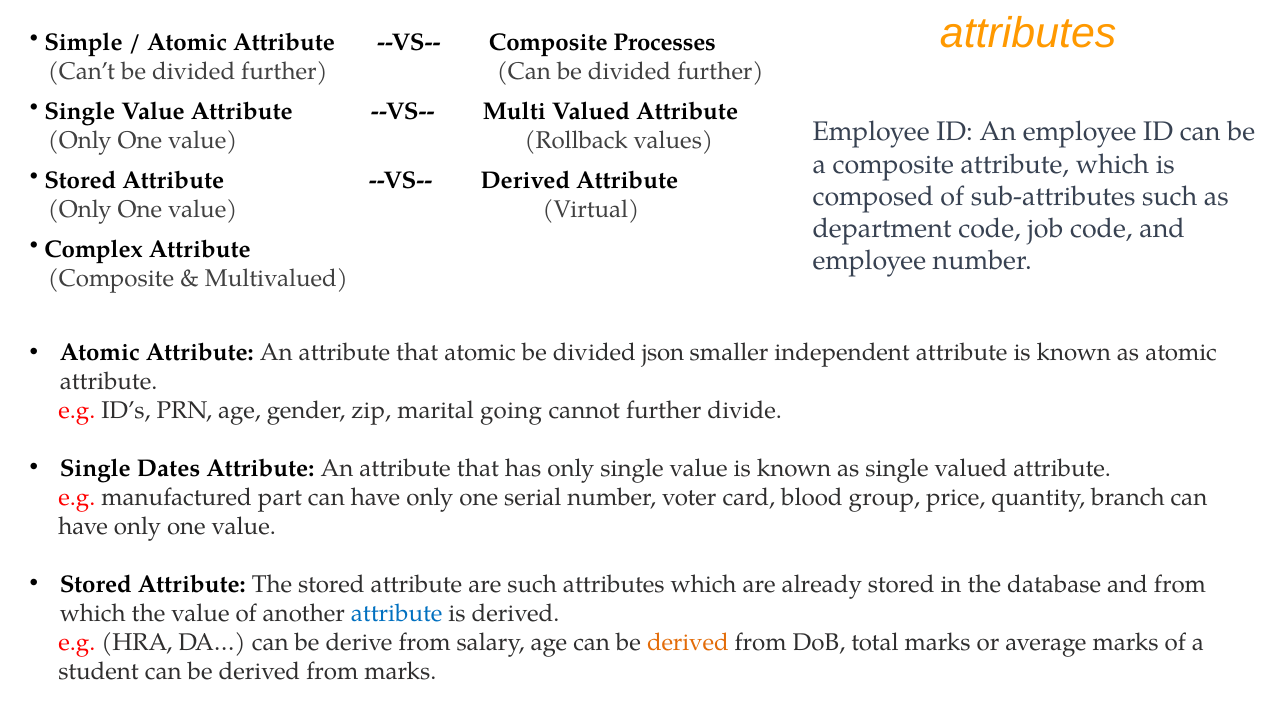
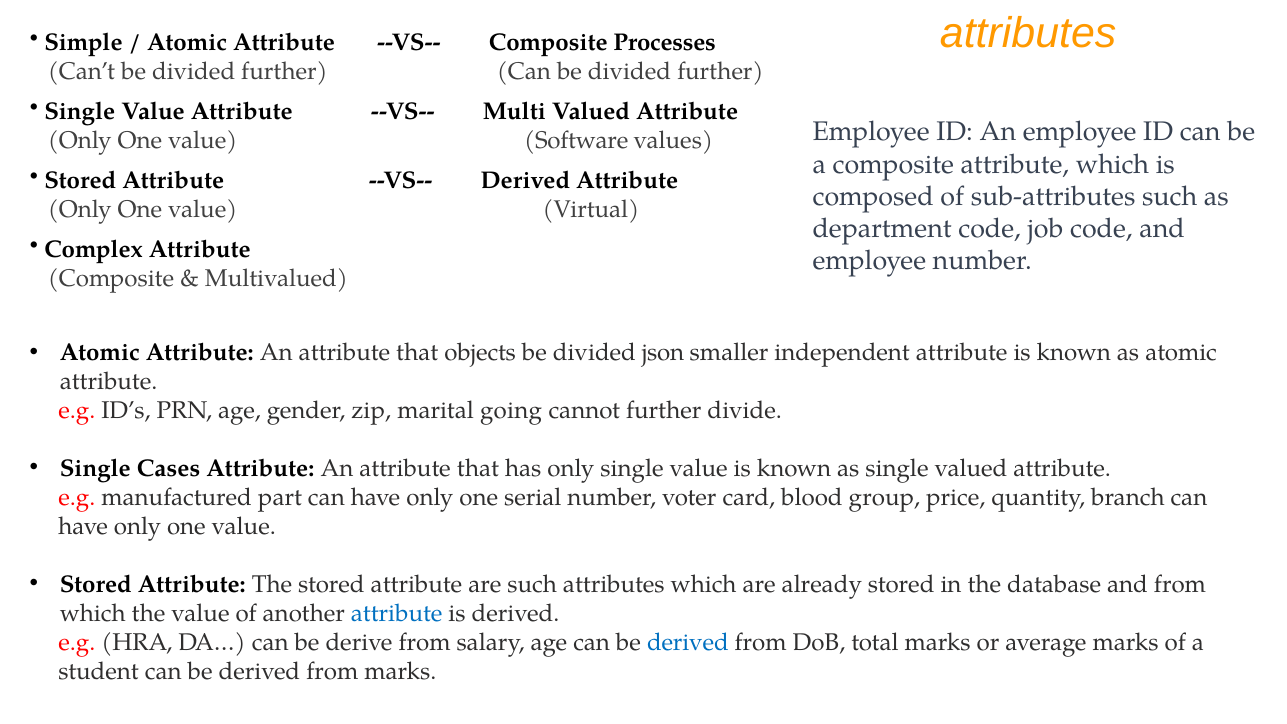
Rollback: Rollback -> Software
that atomic: atomic -> objects
Dates: Dates -> Cases
derived at (688, 642) colour: orange -> blue
